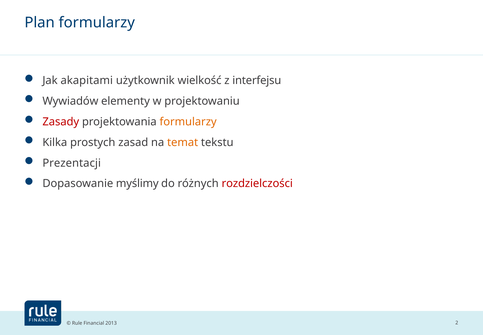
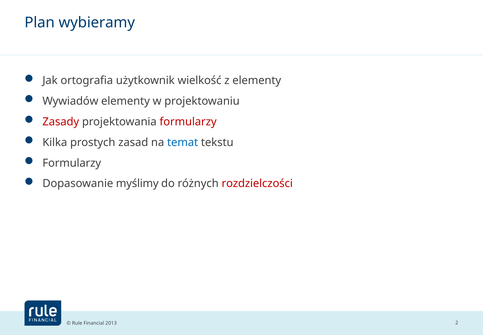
Plan formularzy: formularzy -> wybieramy
akapitami: akapitami -> ortografia
z interfejsu: interfejsu -> elementy
formularzy at (188, 122) colour: orange -> red
temat colour: orange -> blue
Prezentacji at (72, 163): Prezentacji -> Formularzy
